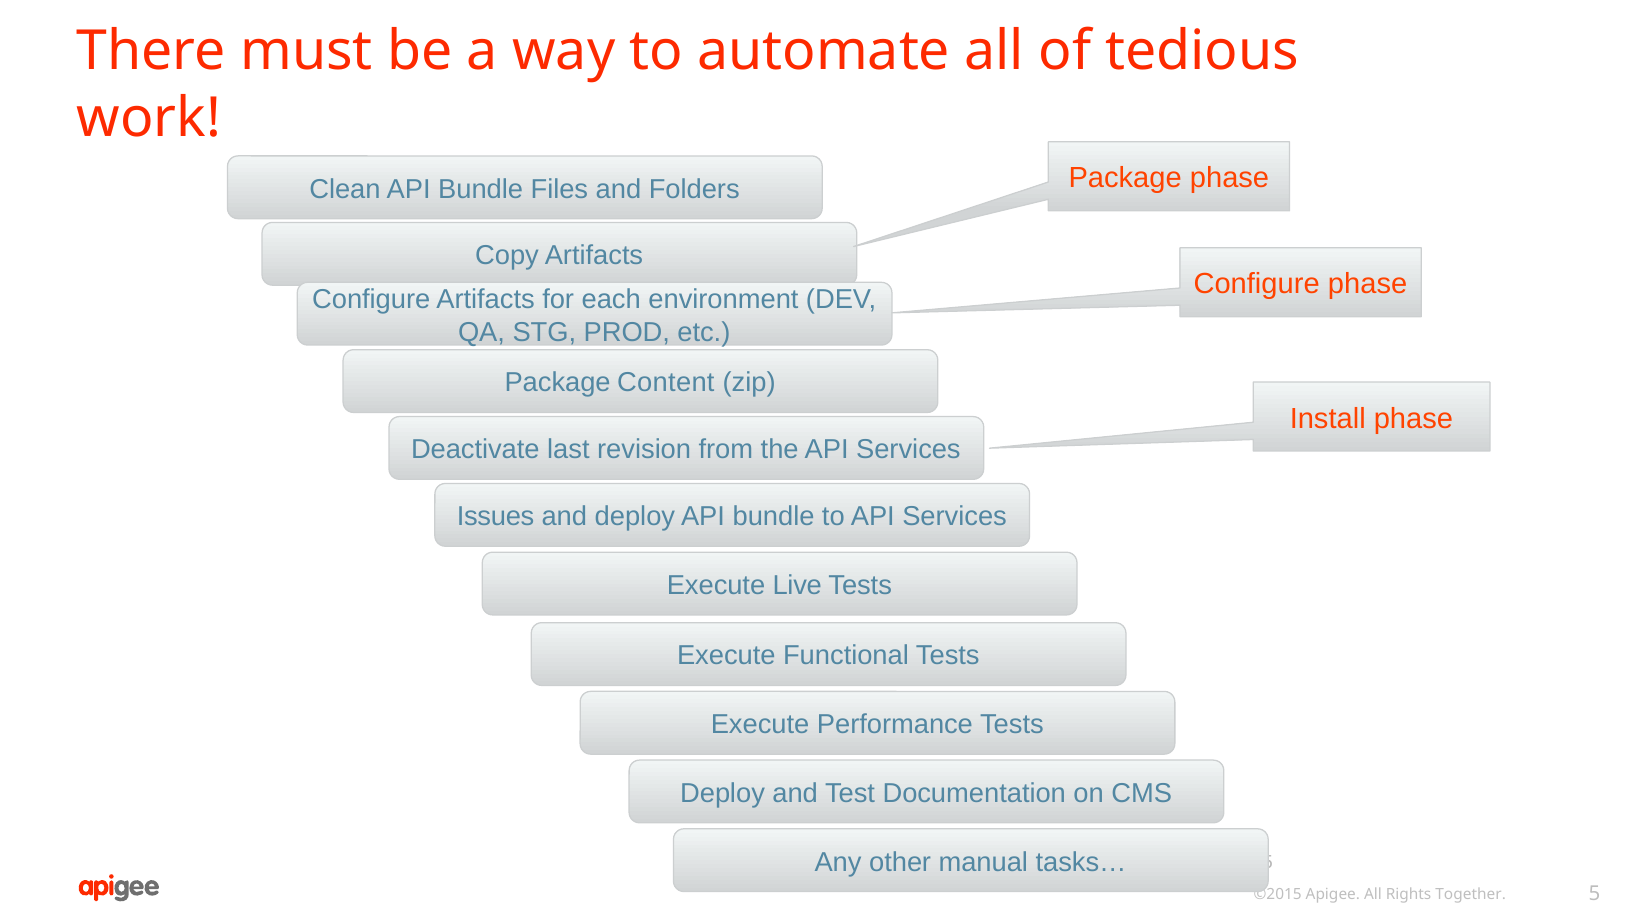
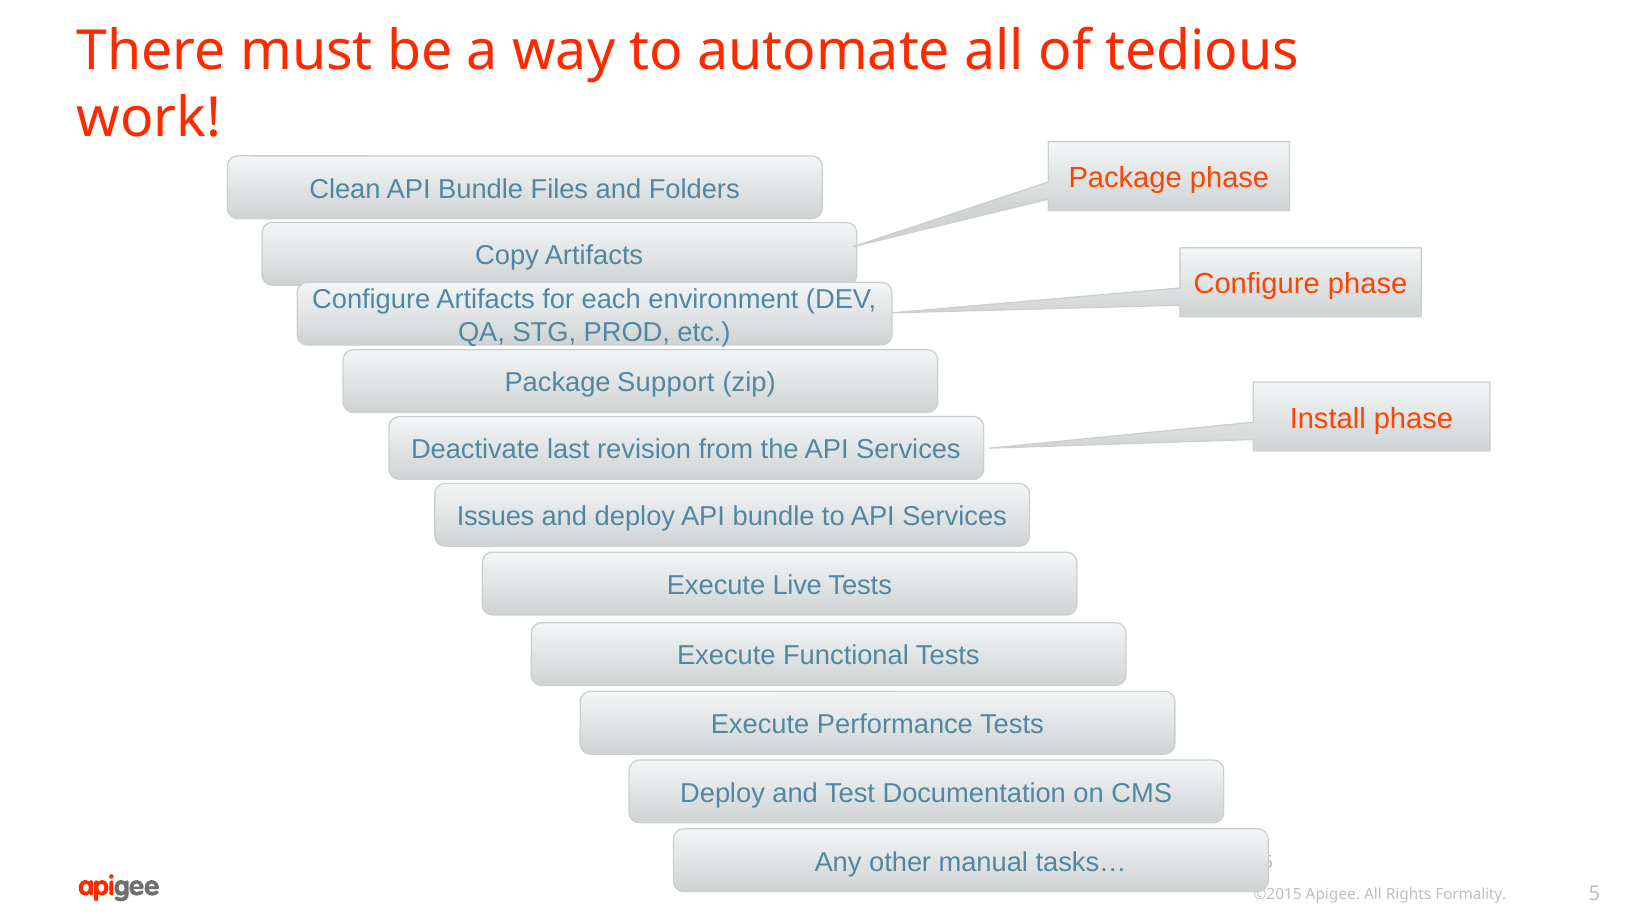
Content: Content -> Support
Together: Together -> Formality
